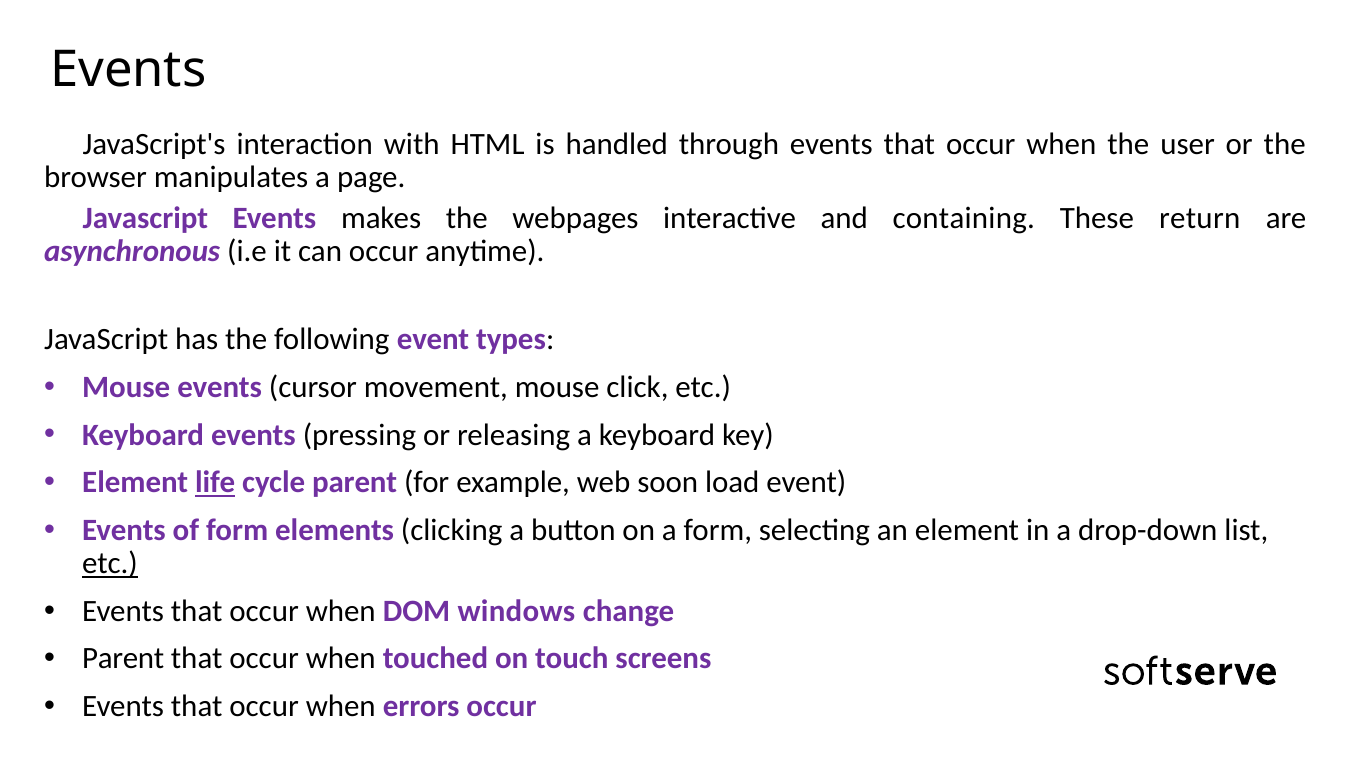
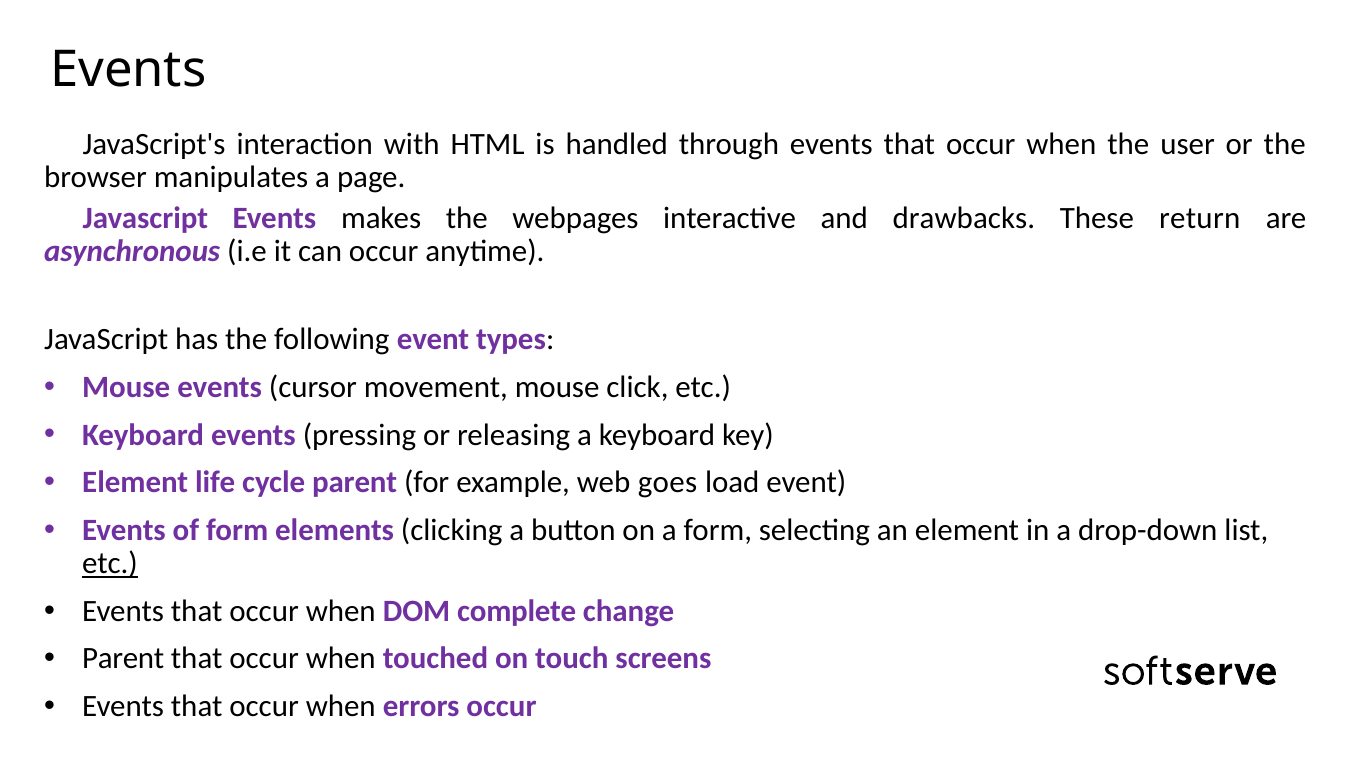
containing: containing -> drawbacks
life underline: present -> none
soon: soon -> goes
windows: windows -> complete
